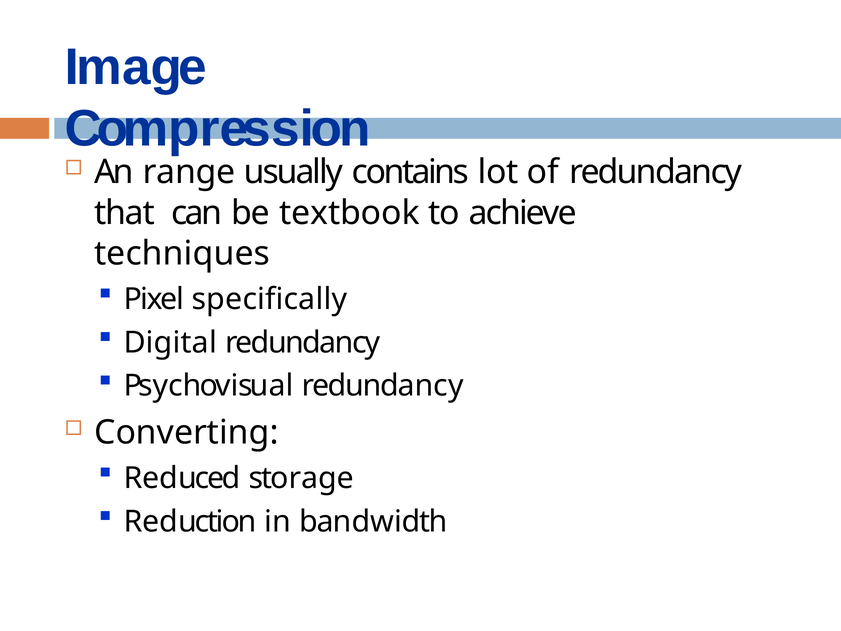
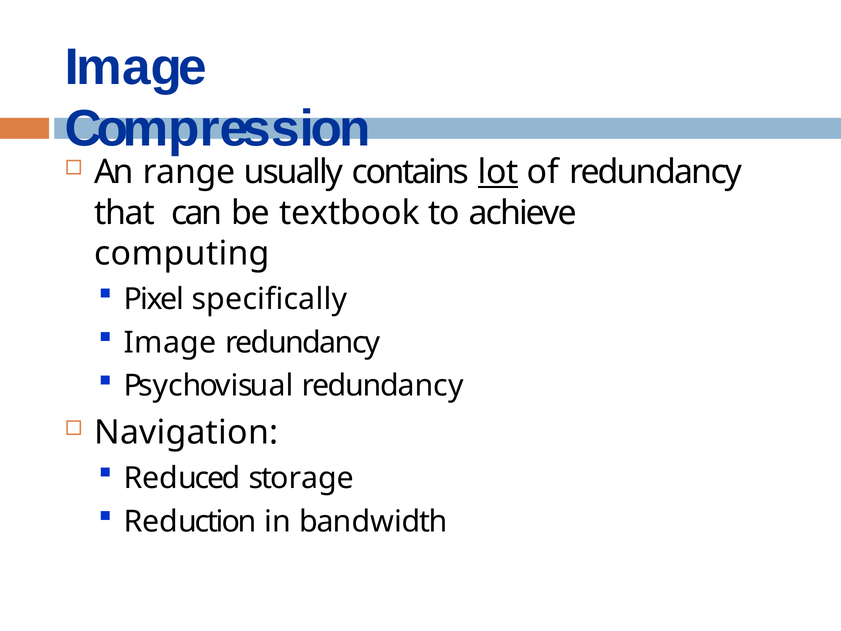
lot underline: none -> present
techniques: techniques -> computing
Digital at (170, 342): Digital -> Image
Converting: Converting -> Navigation
